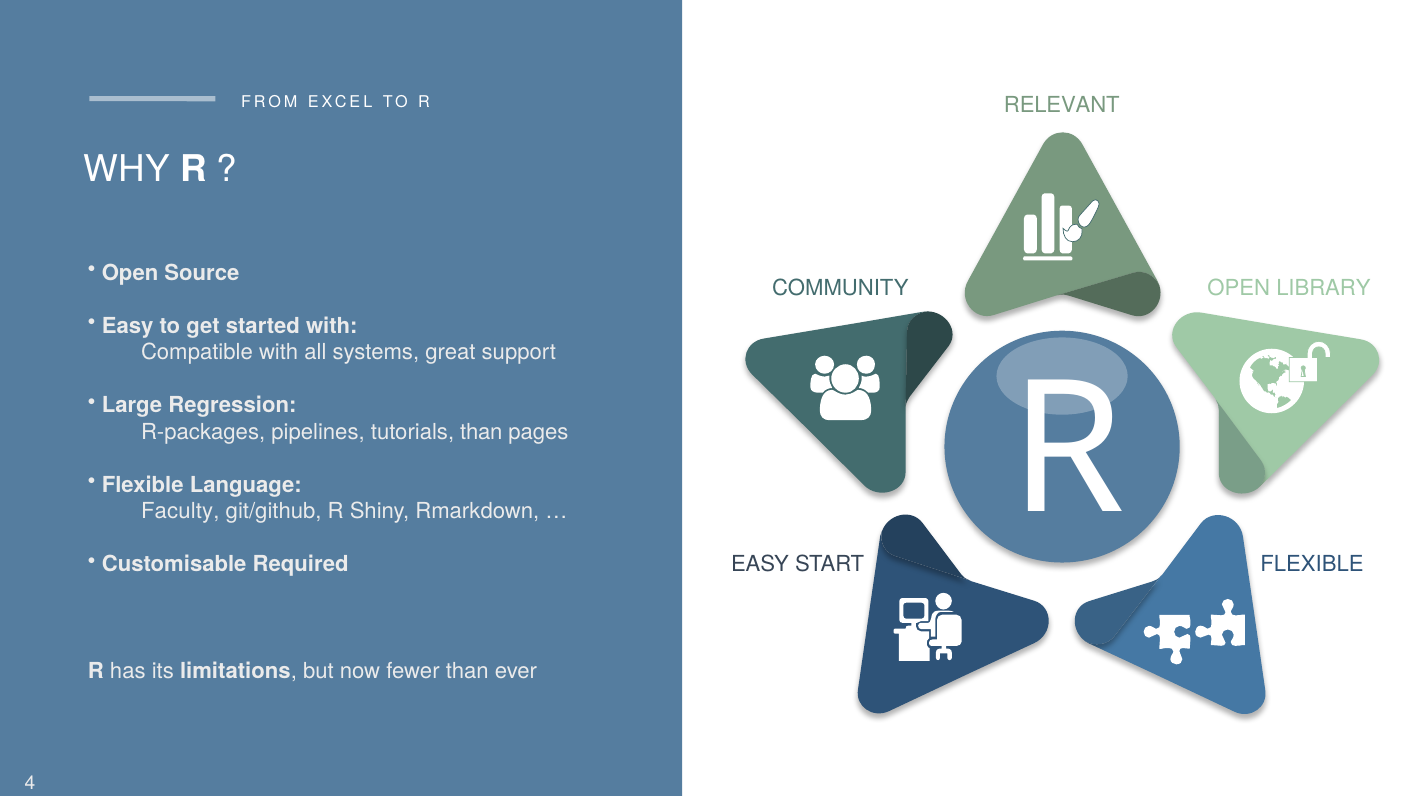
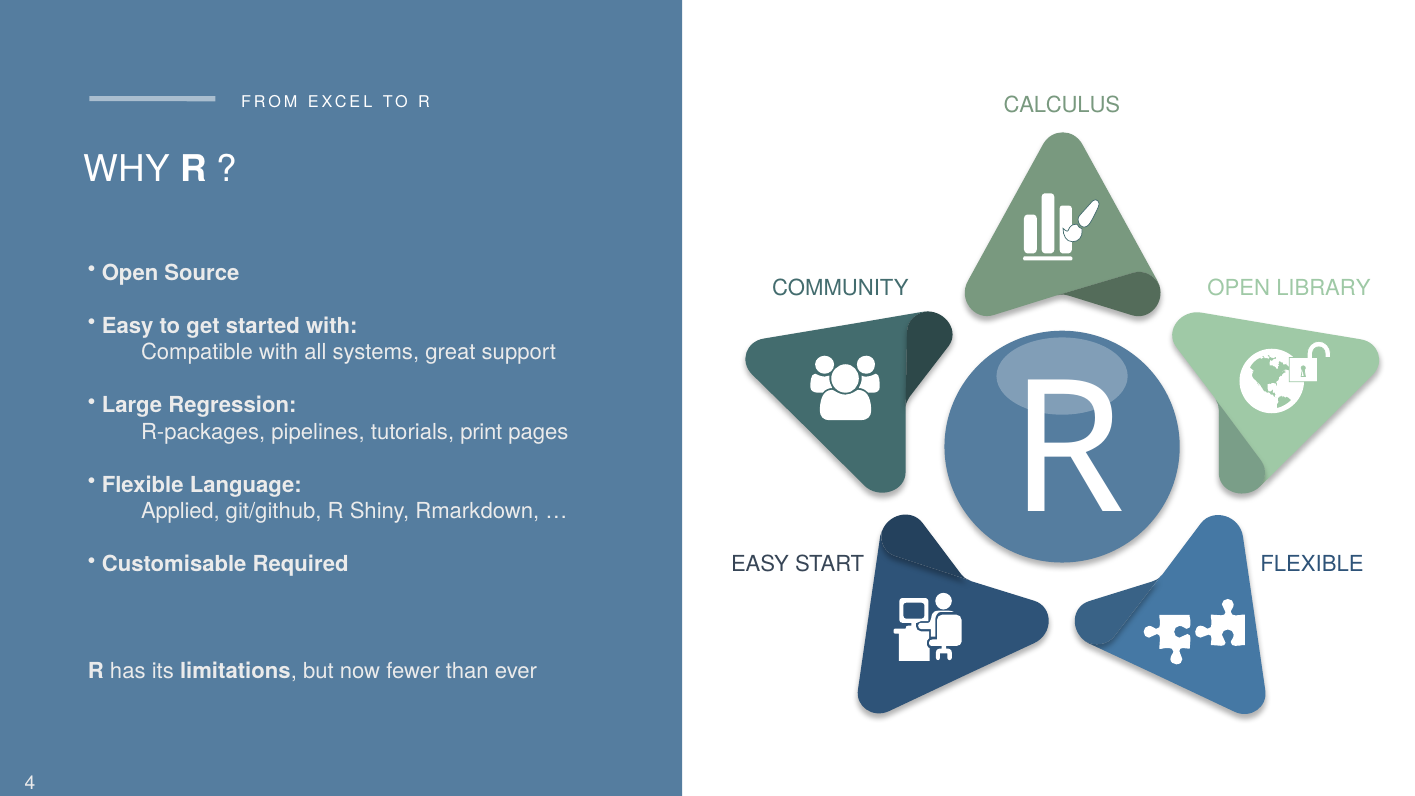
RELEVANT: RELEVANT -> CALCULUS
tutorials than: than -> print
Faculty: Faculty -> Applied
